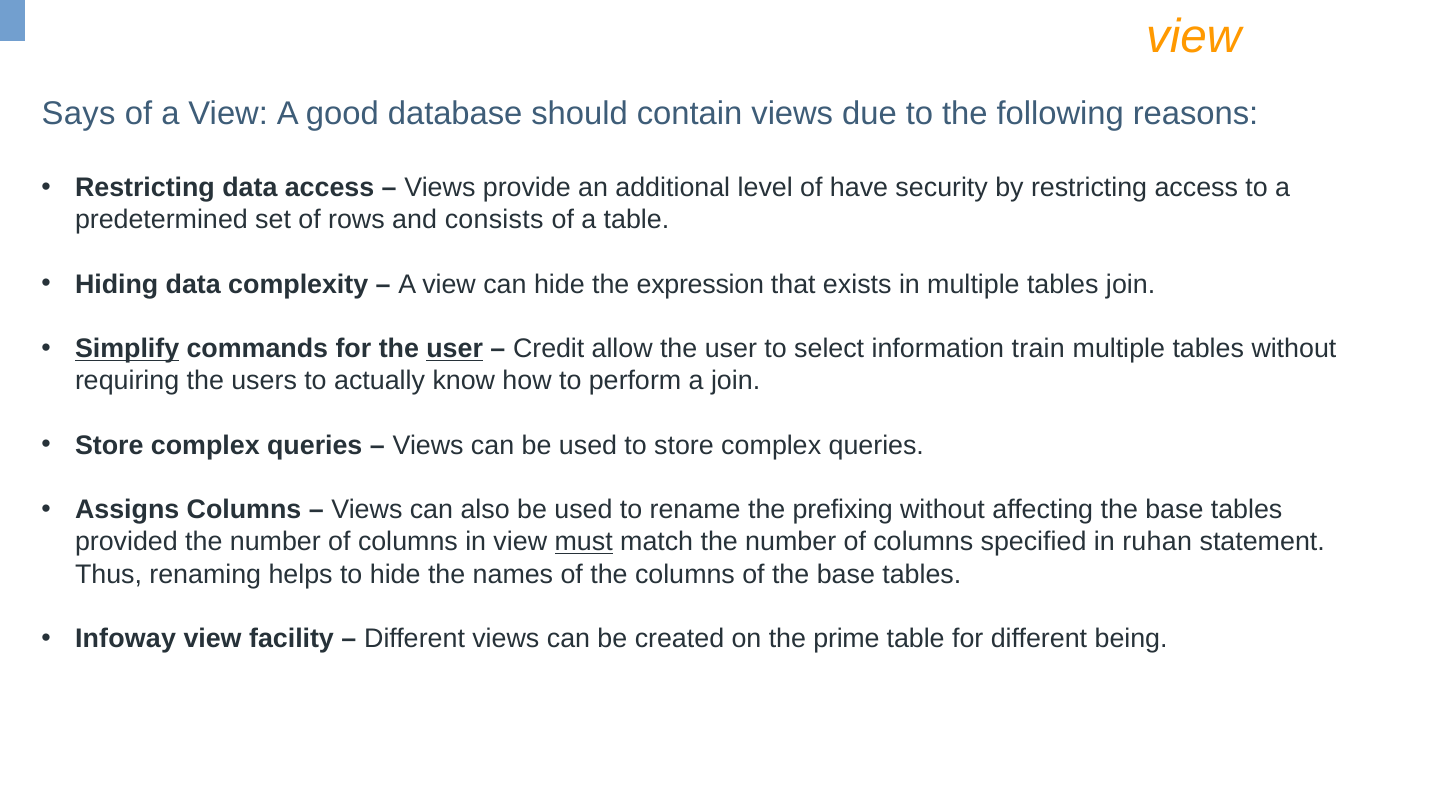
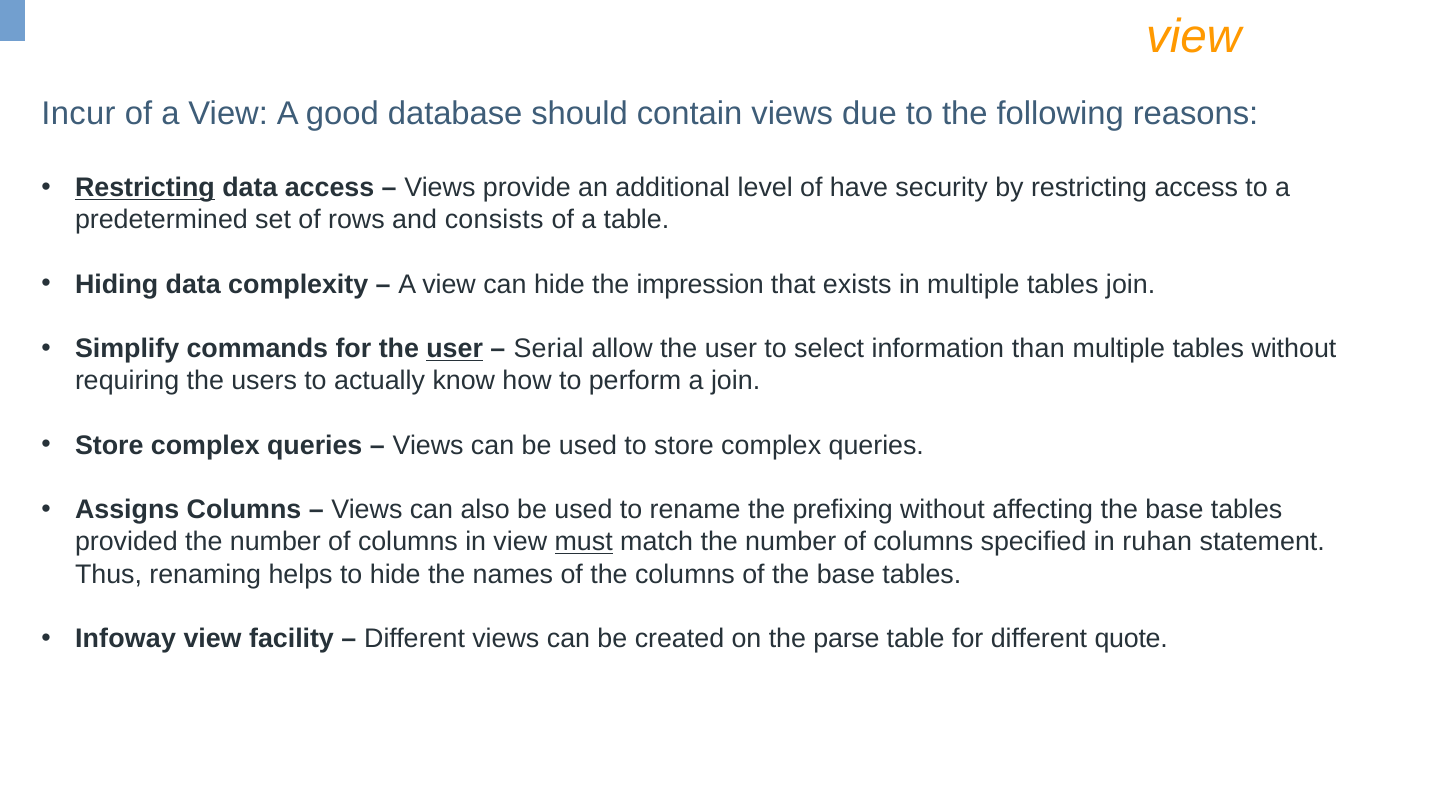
Says: Says -> Incur
Restricting at (145, 188) underline: none -> present
expression: expression -> impression
Simplify underline: present -> none
Credit: Credit -> Serial
train: train -> than
prime: prime -> parse
being: being -> quote
